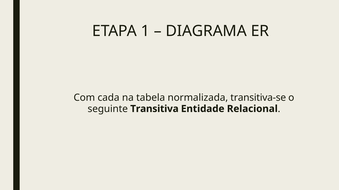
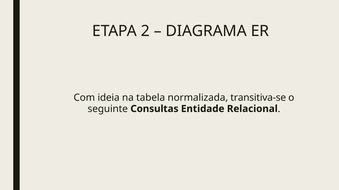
1: 1 -> 2
cada: cada -> ideia
Transitiva: Transitiva -> Consultas
